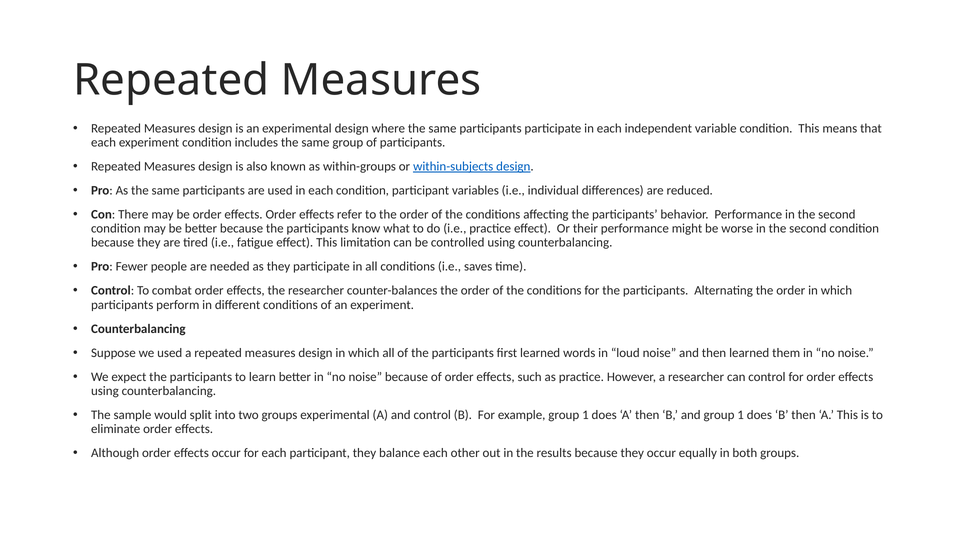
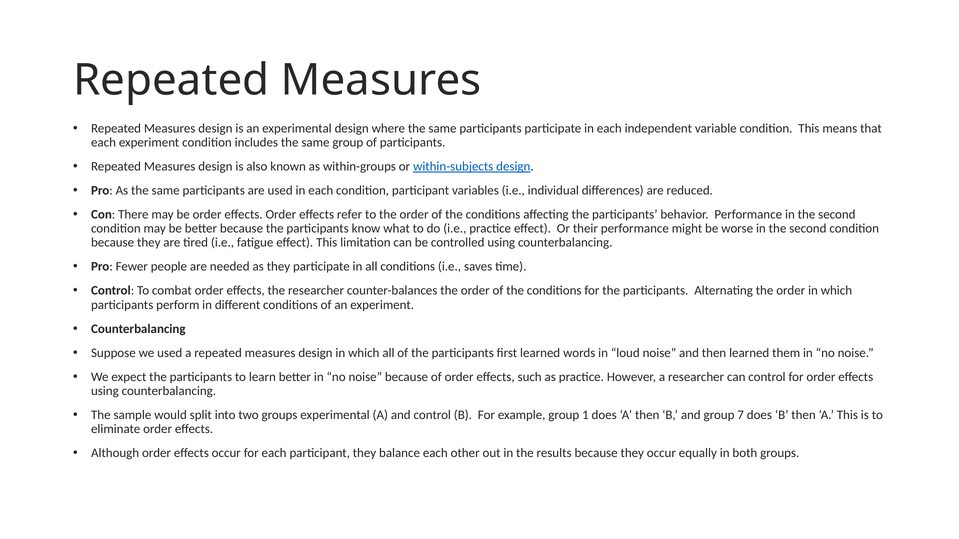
and group 1: 1 -> 7
